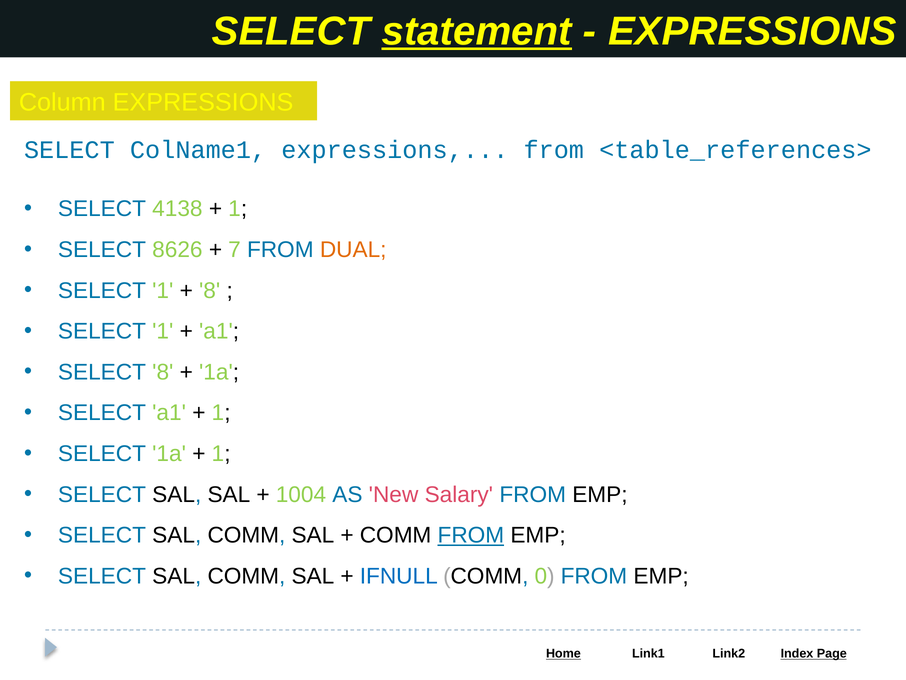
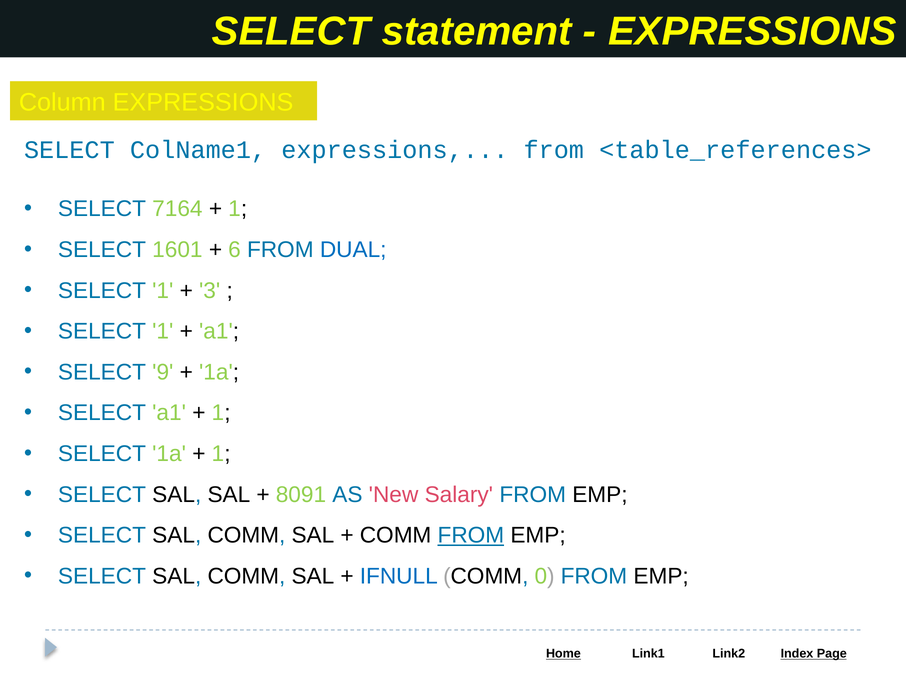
statement underline: present -> none
4138: 4138 -> 7164
8626: 8626 -> 1601
7: 7 -> 6
DUAL colour: orange -> blue
8 at (210, 290): 8 -> 3
SELECT 8: 8 -> 9
1004: 1004 -> 8091
